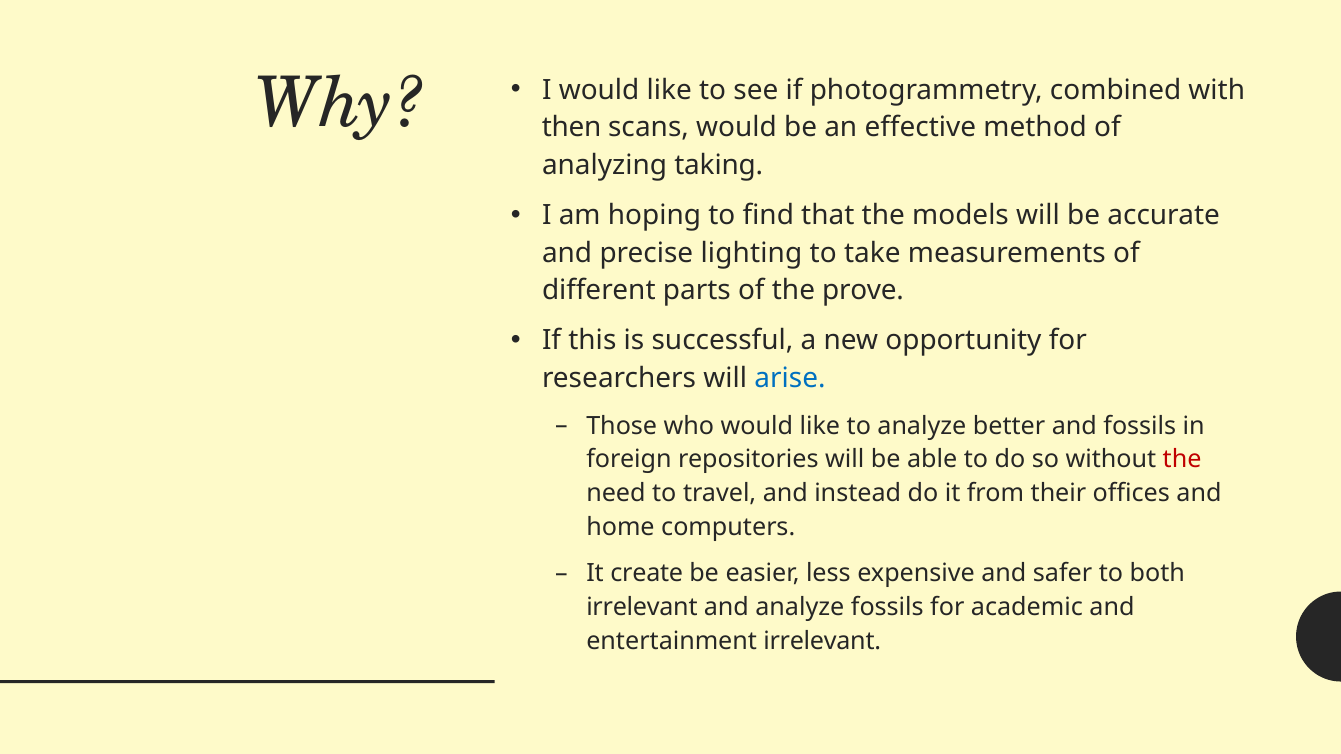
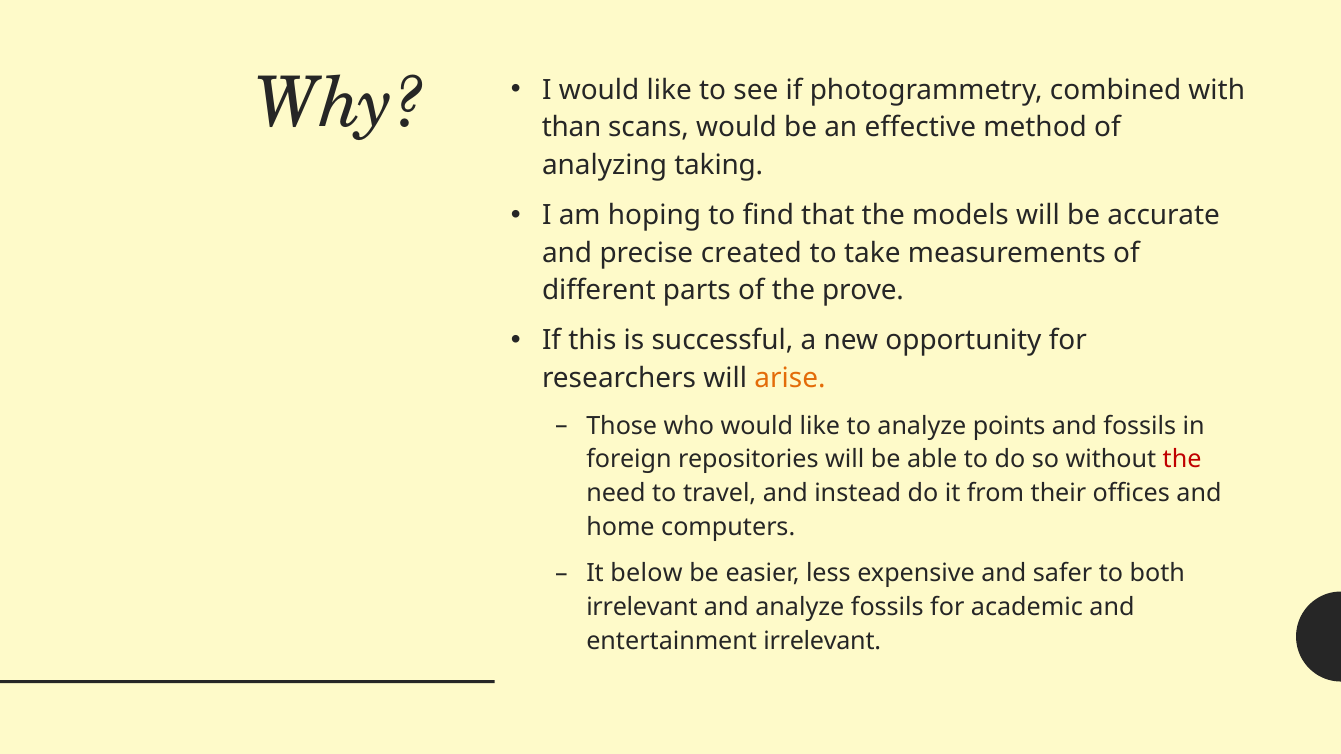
then: then -> than
lighting: lighting -> created
arise colour: blue -> orange
better: better -> points
create: create -> below
